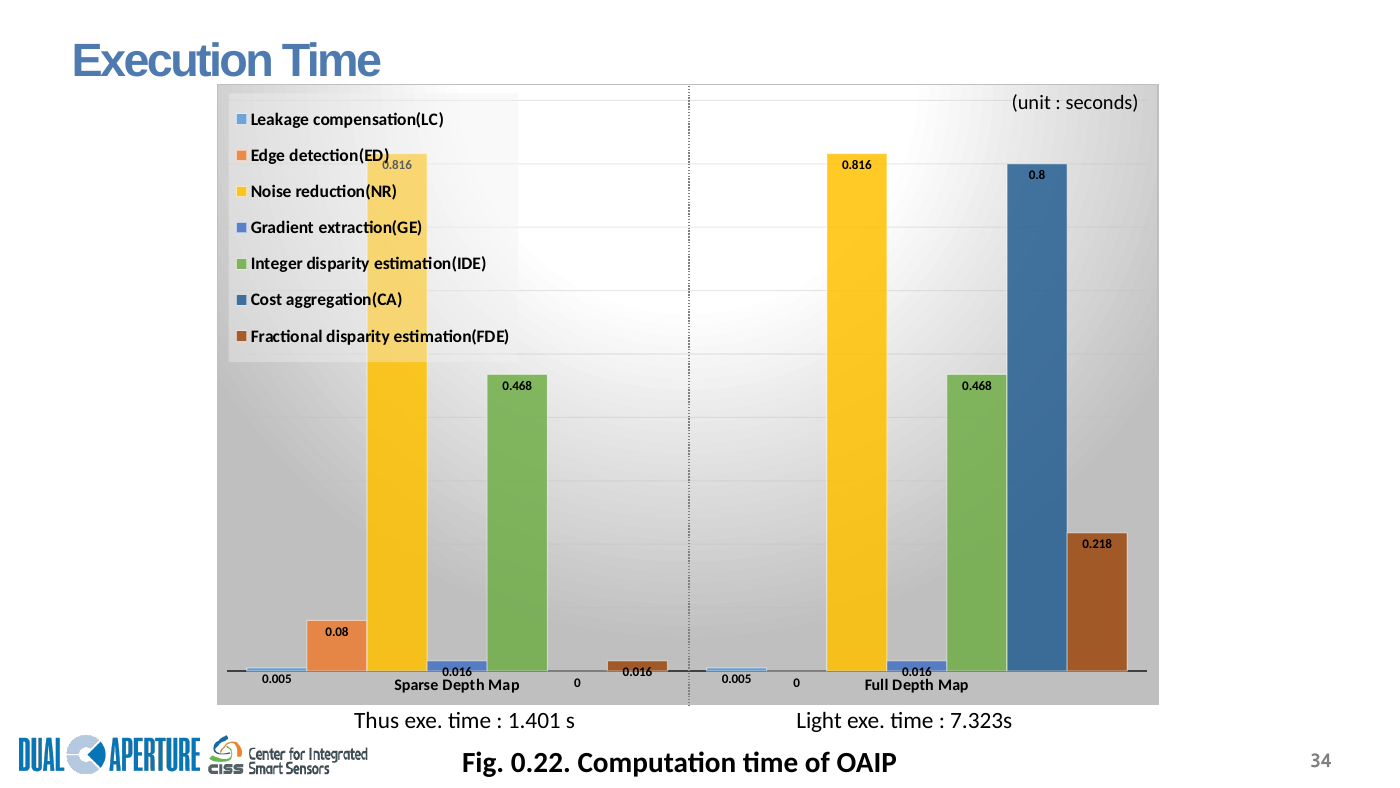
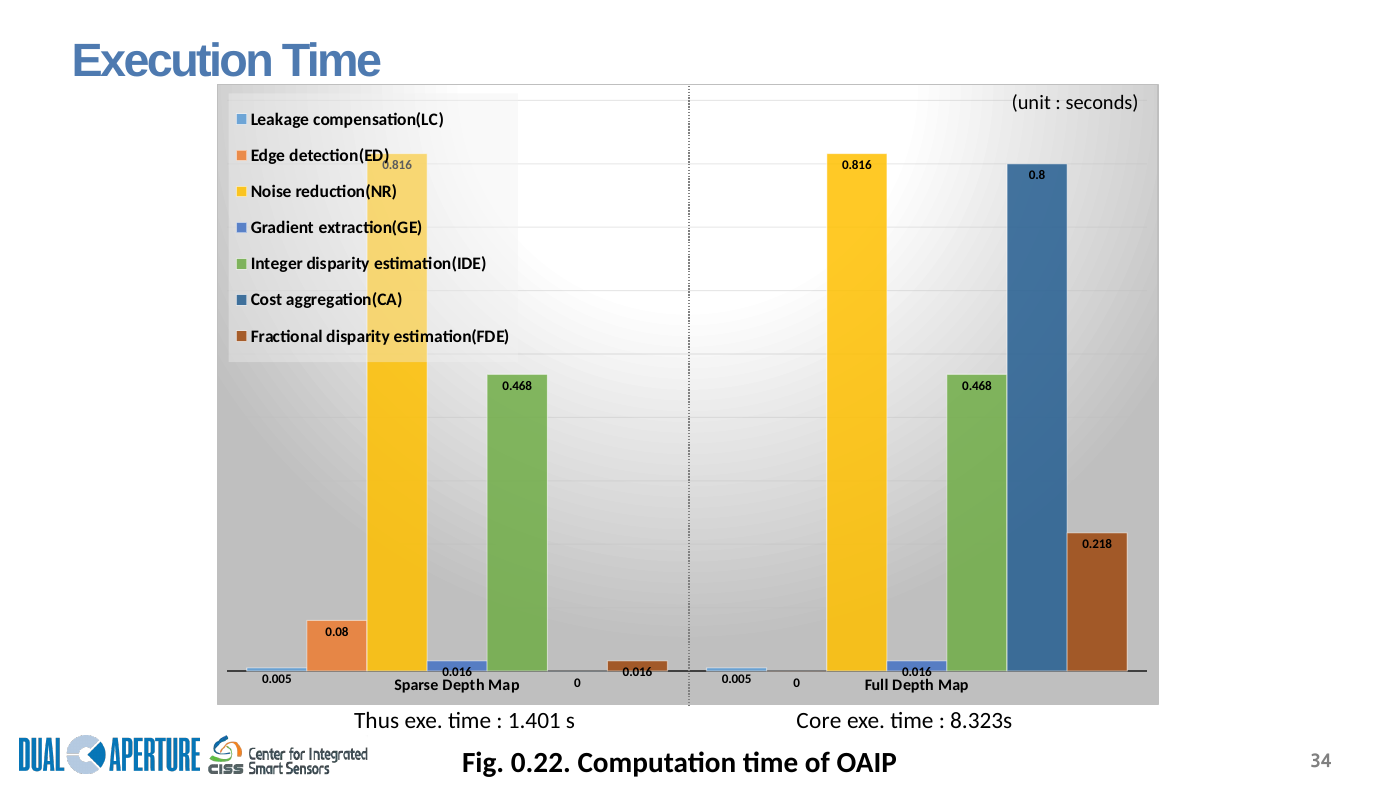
Light: Light -> Core
7.323s: 7.323s -> 8.323s
